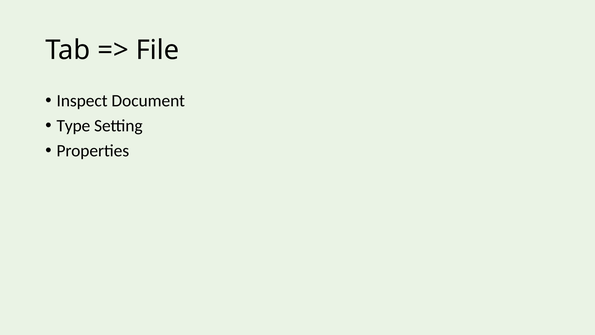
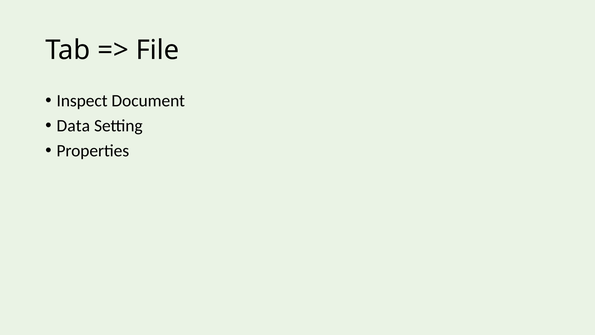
Type: Type -> Data
